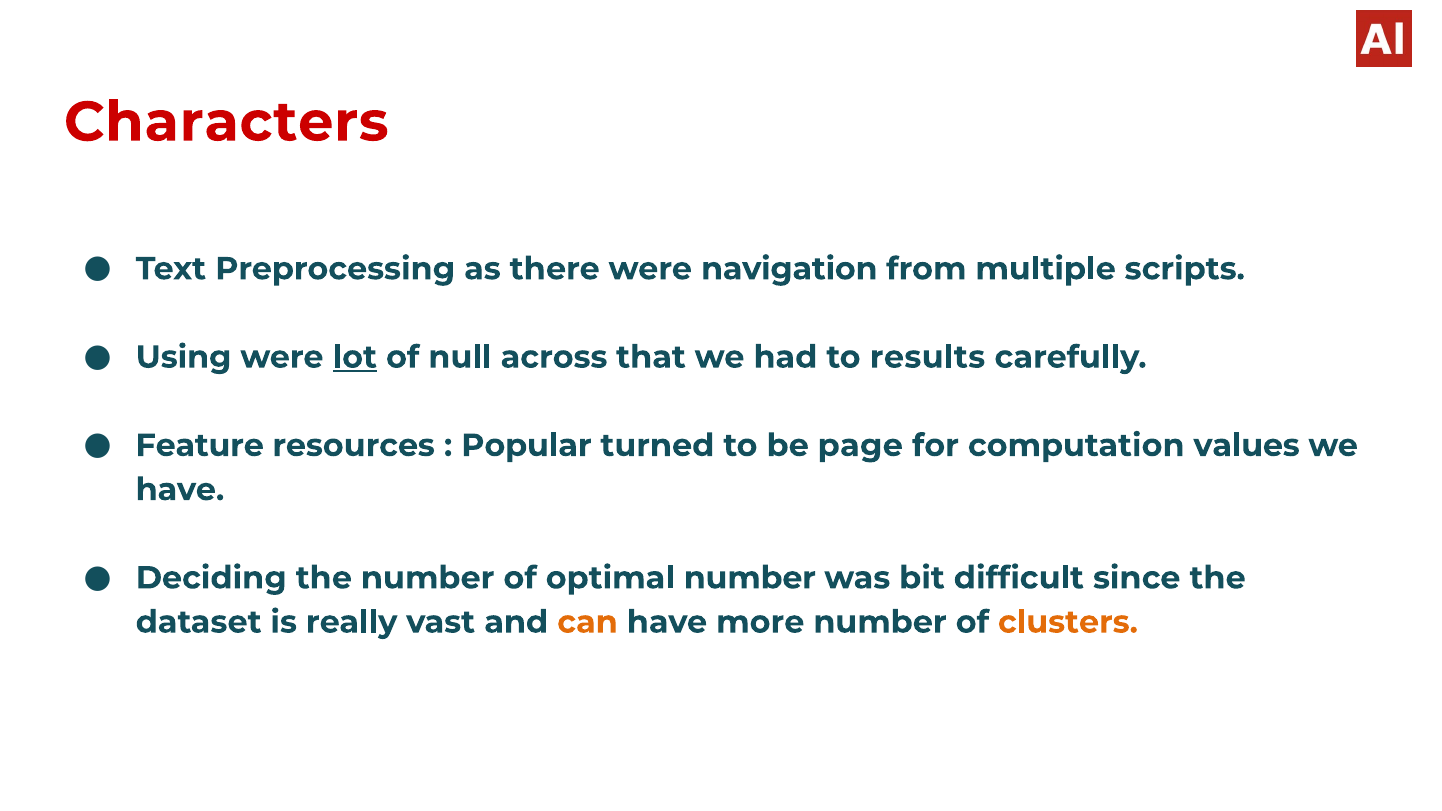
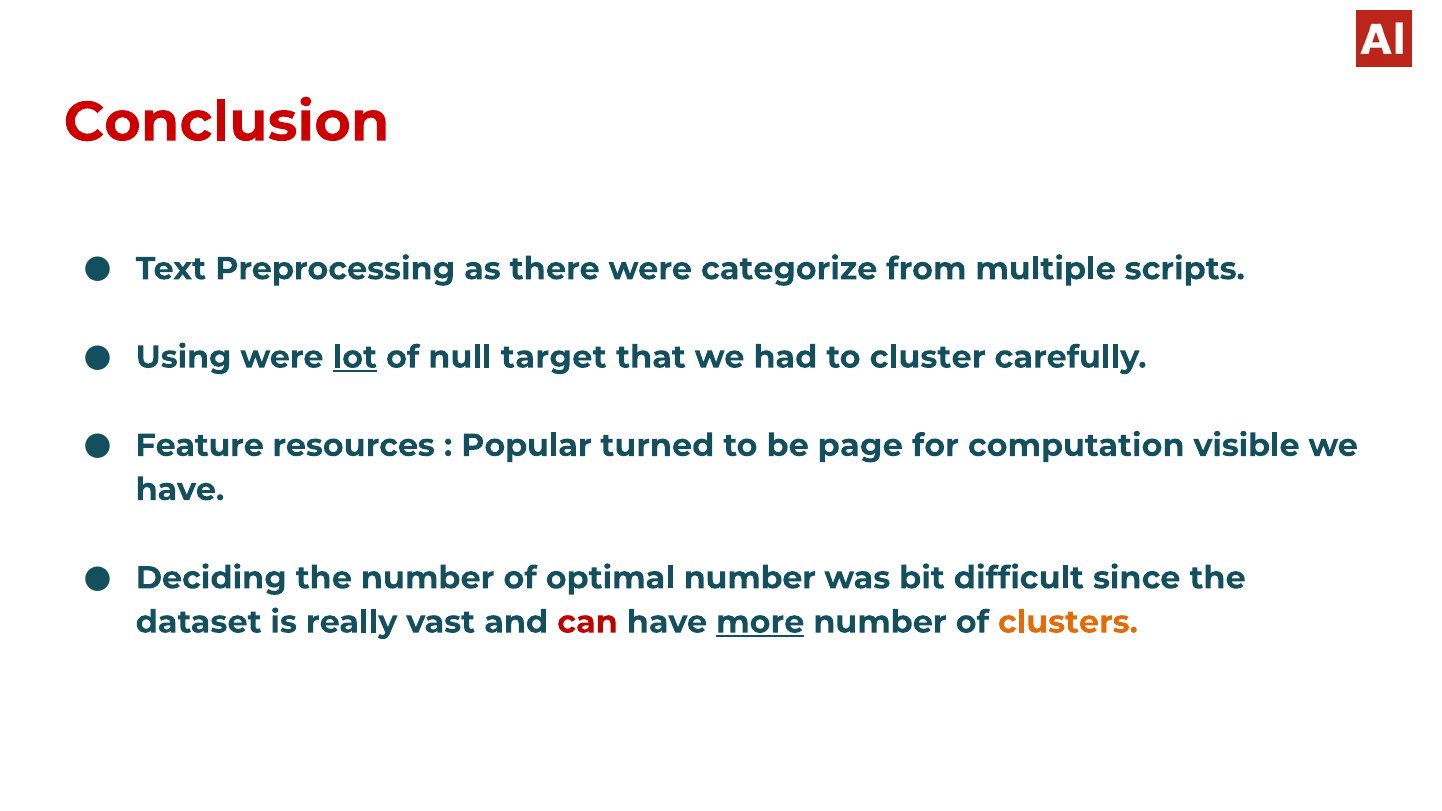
Characters: Characters -> Conclusion
navigation: navigation -> categorize
across: across -> target
results: results -> cluster
values: values -> visible
can colour: orange -> red
more underline: none -> present
